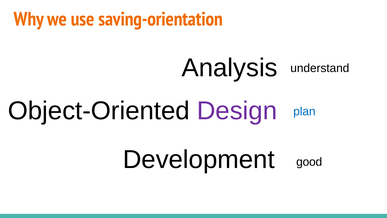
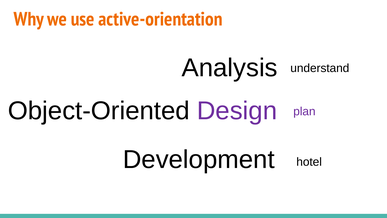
saving-orientation: saving-orientation -> active-orientation
plan colour: blue -> purple
good: good -> hotel
